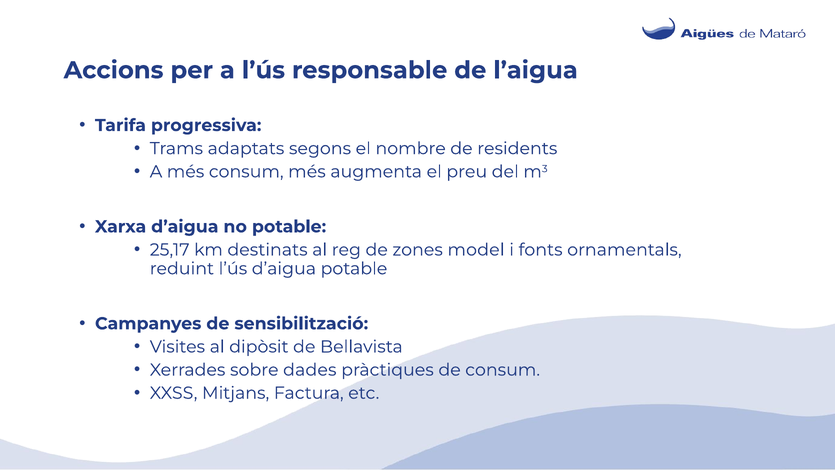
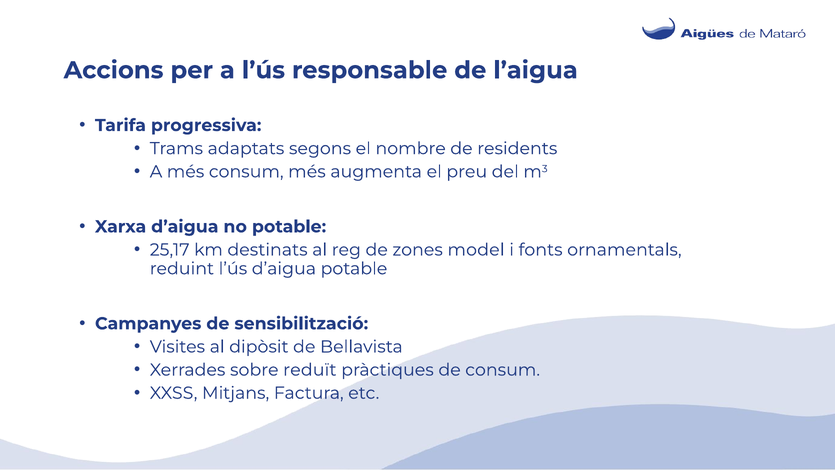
dades: dades -> reduït
